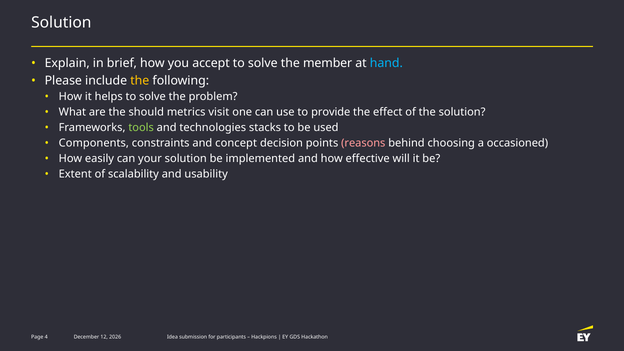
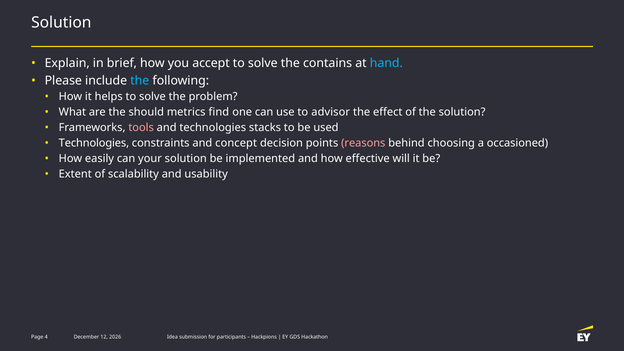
member: member -> contains
the at (140, 81) colour: yellow -> light blue
visit: visit -> find
provide: provide -> advisor
tools colour: light green -> pink
Components at (94, 143): Components -> Technologies
